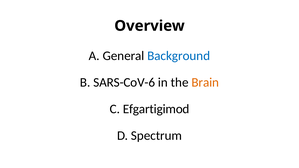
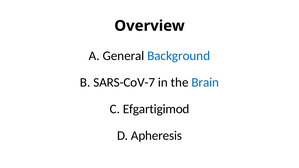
SARS-CoV-6: SARS-CoV-6 -> SARS-CoV-7
Brain colour: orange -> blue
Spectrum: Spectrum -> Apheresis
